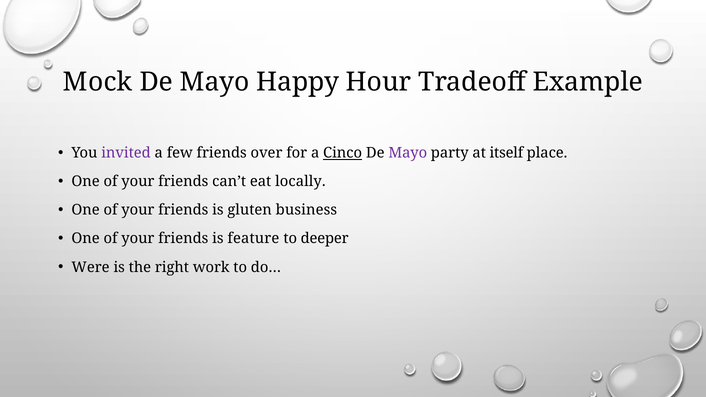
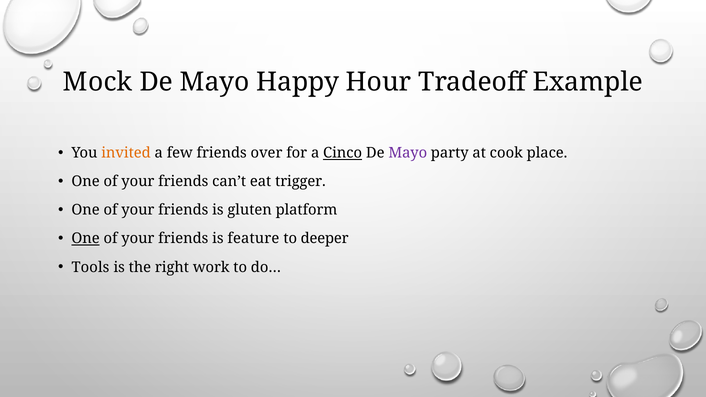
invited colour: purple -> orange
itself: itself -> cook
locally: locally -> trigger
business: business -> platform
One at (86, 239) underline: none -> present
Were: Were -> Tools
